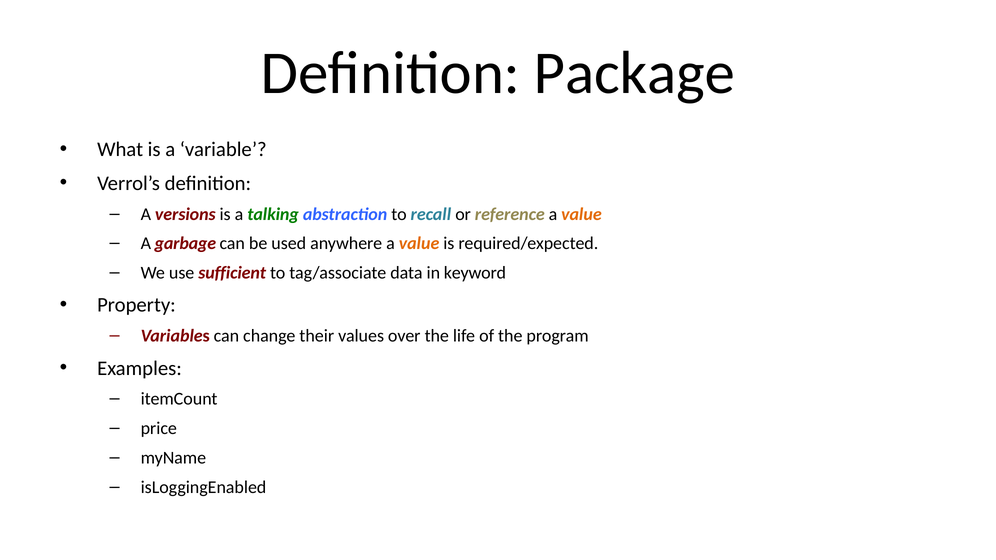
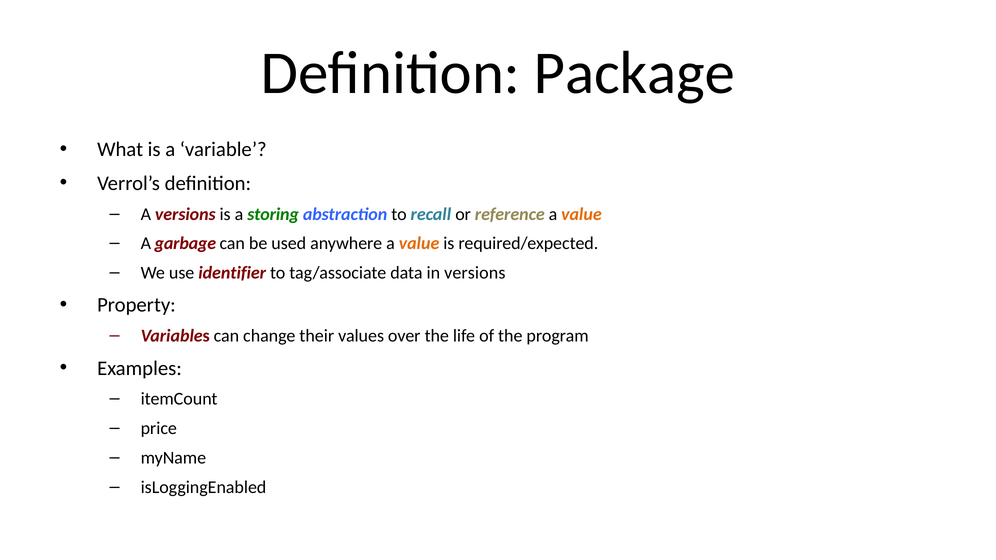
talking: talking -> storing
sufficient: sufficient -> identifier
in keyword: keyword -> versions
